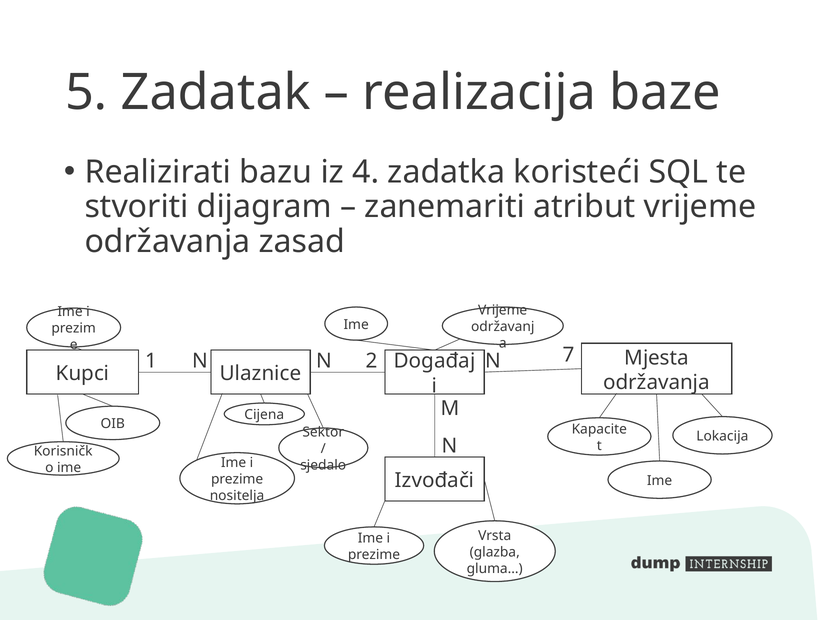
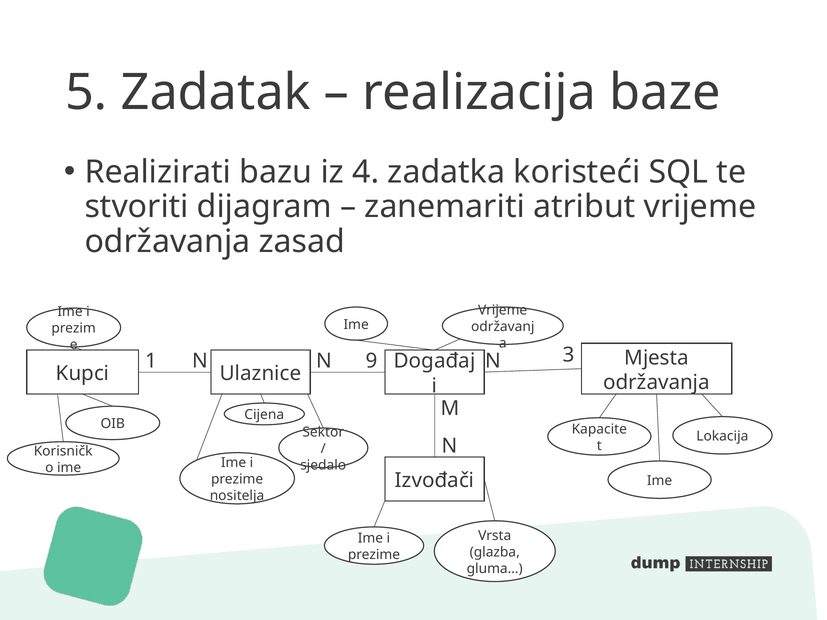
2: 2 -> 9
7: 7 -> 3
